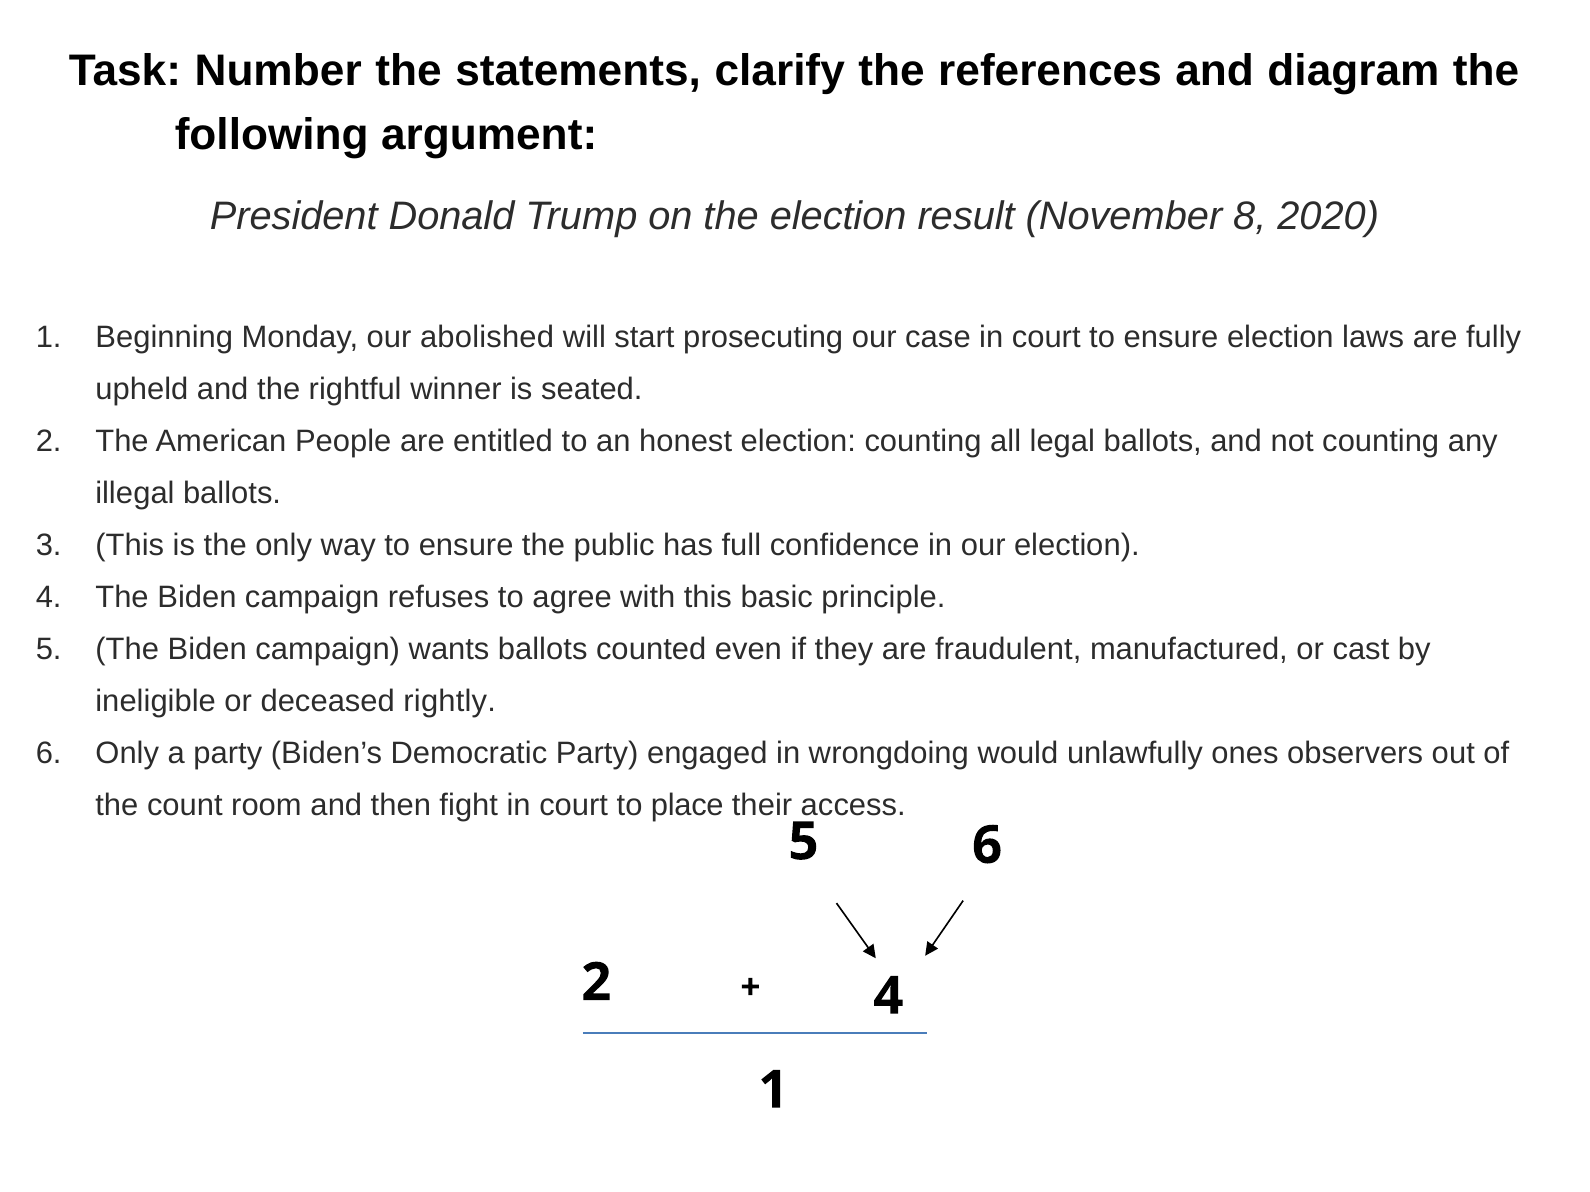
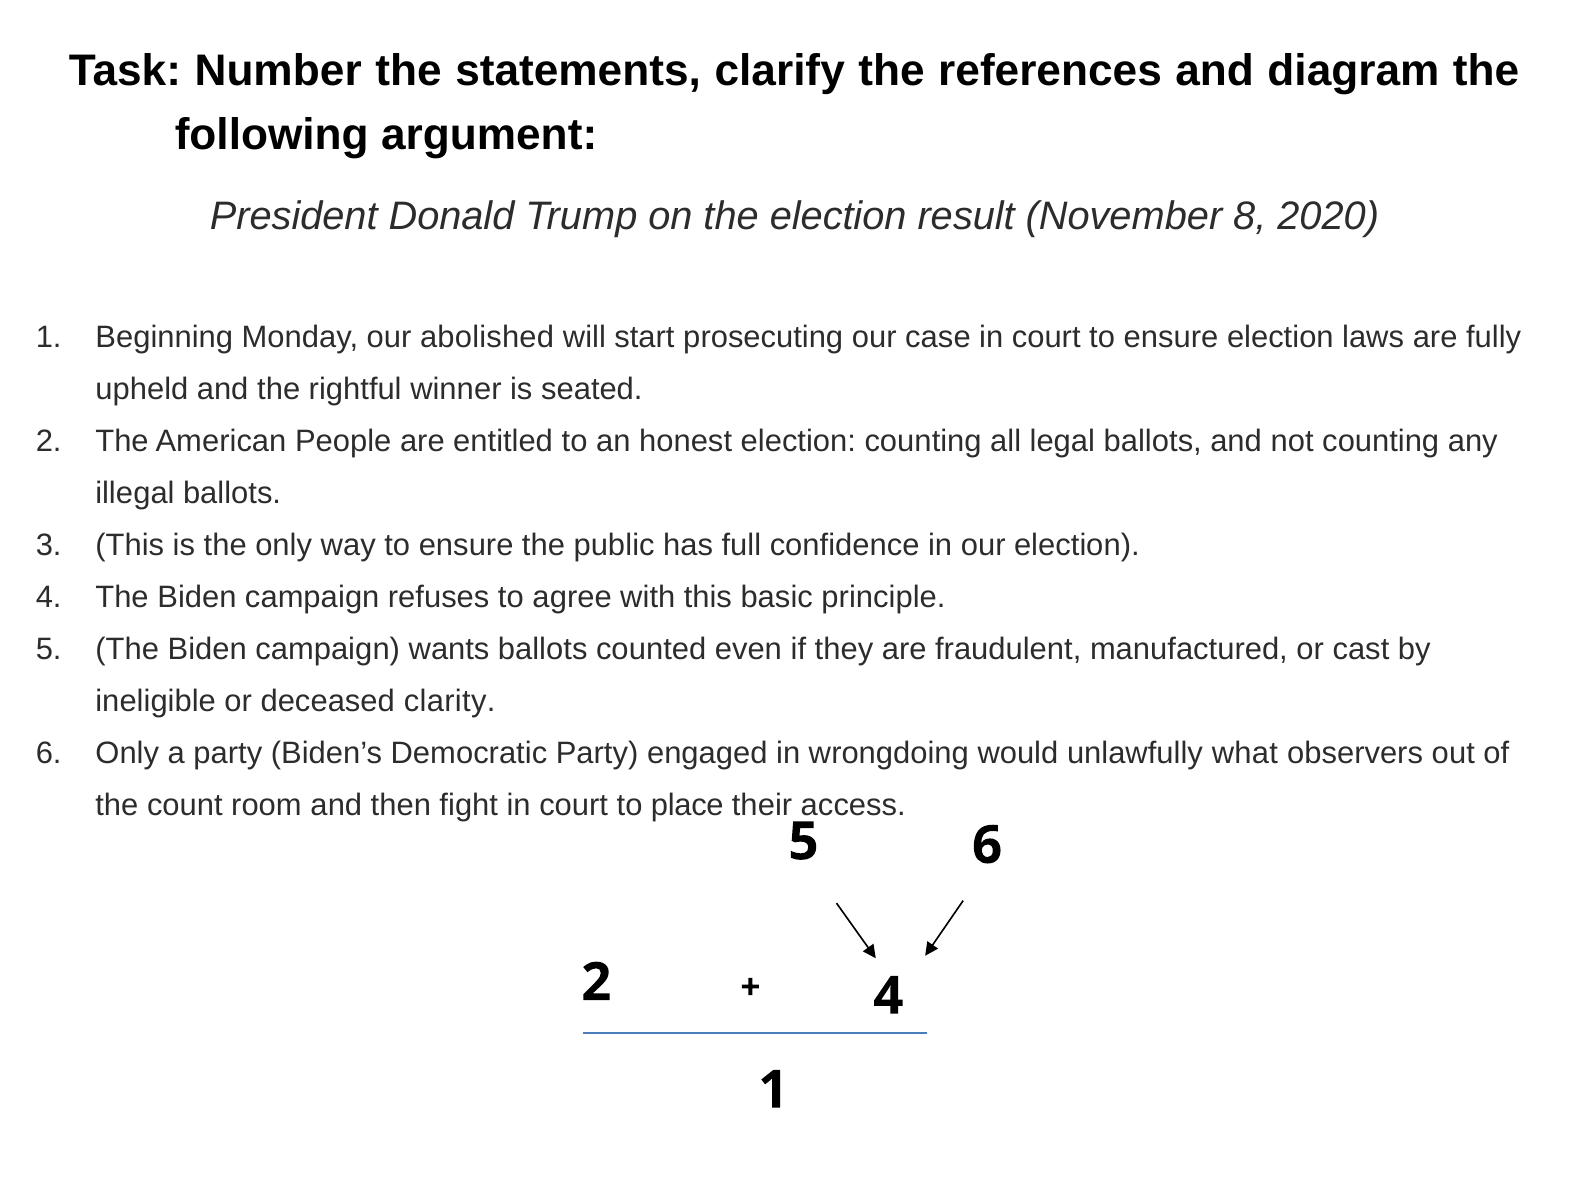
rightly: rightly -> clarity
ones: ones -> what
